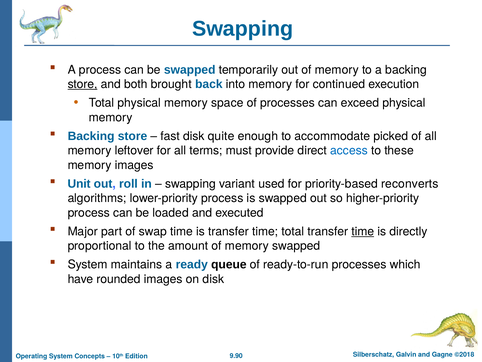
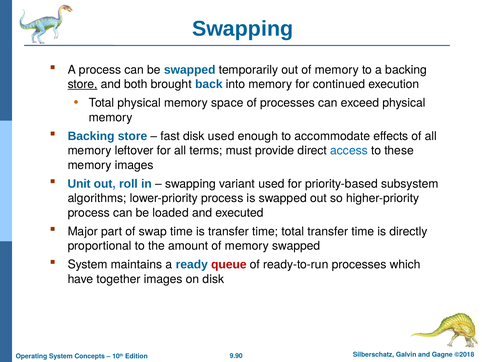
disk quite: quite -> used
picked: picked -> effects
reconverts: reconverts -> subsystem
time at (363, 231) underline: present -> none
queue colour: black -> red
rounded: rounded -> together
